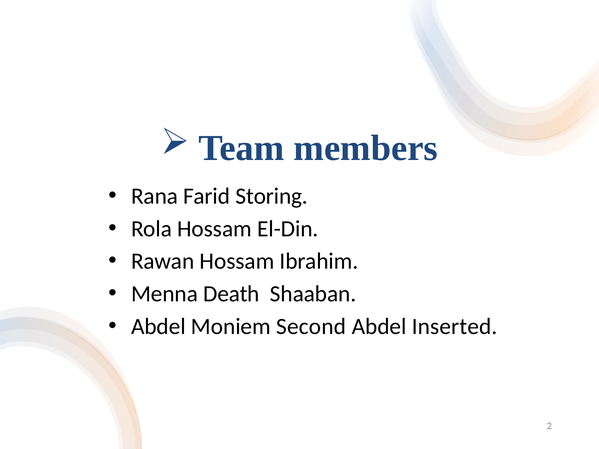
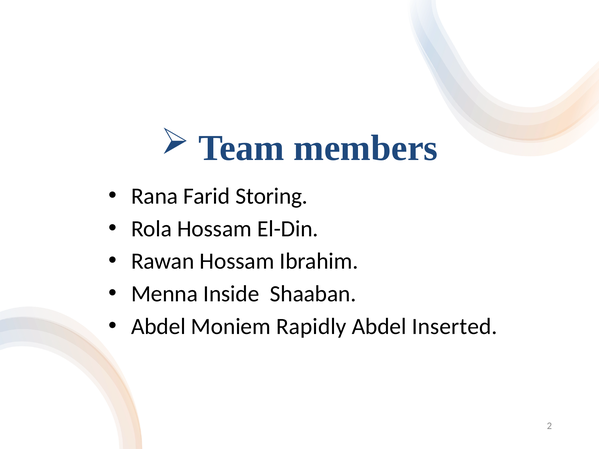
Death: Death -> Inside
Second: Second -> Rapidly
